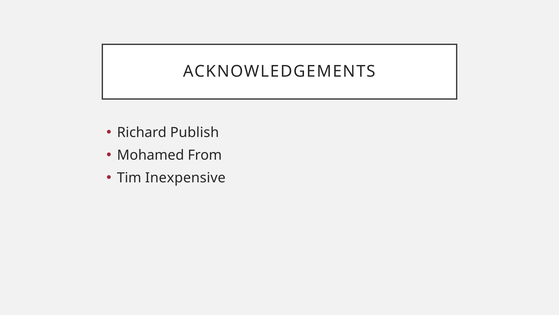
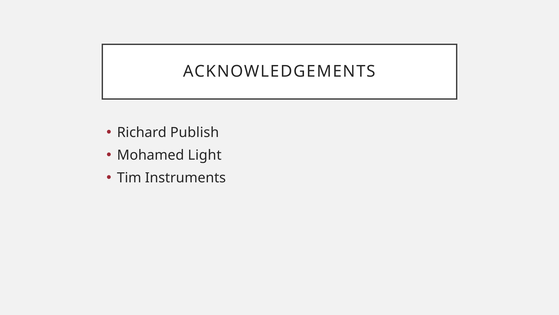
From: From -> Light
Inexpensive: Inexpensive -> Instruments
